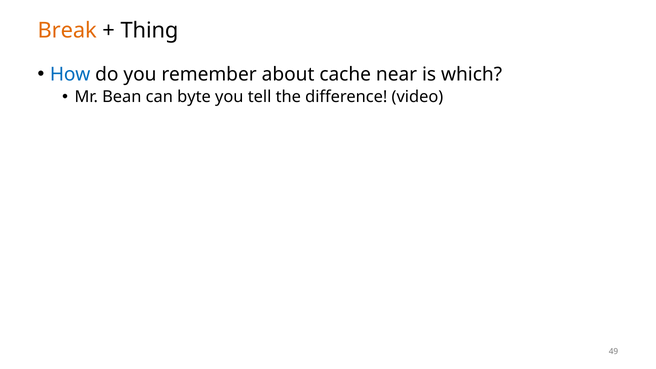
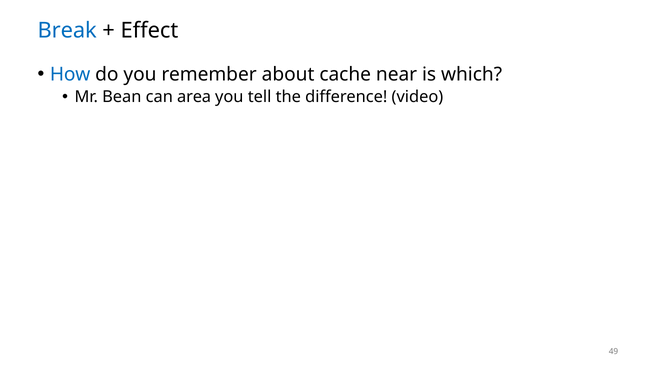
Break colour: orange -> blue
Thing: Thing -> Effect
byte: byte -> area
